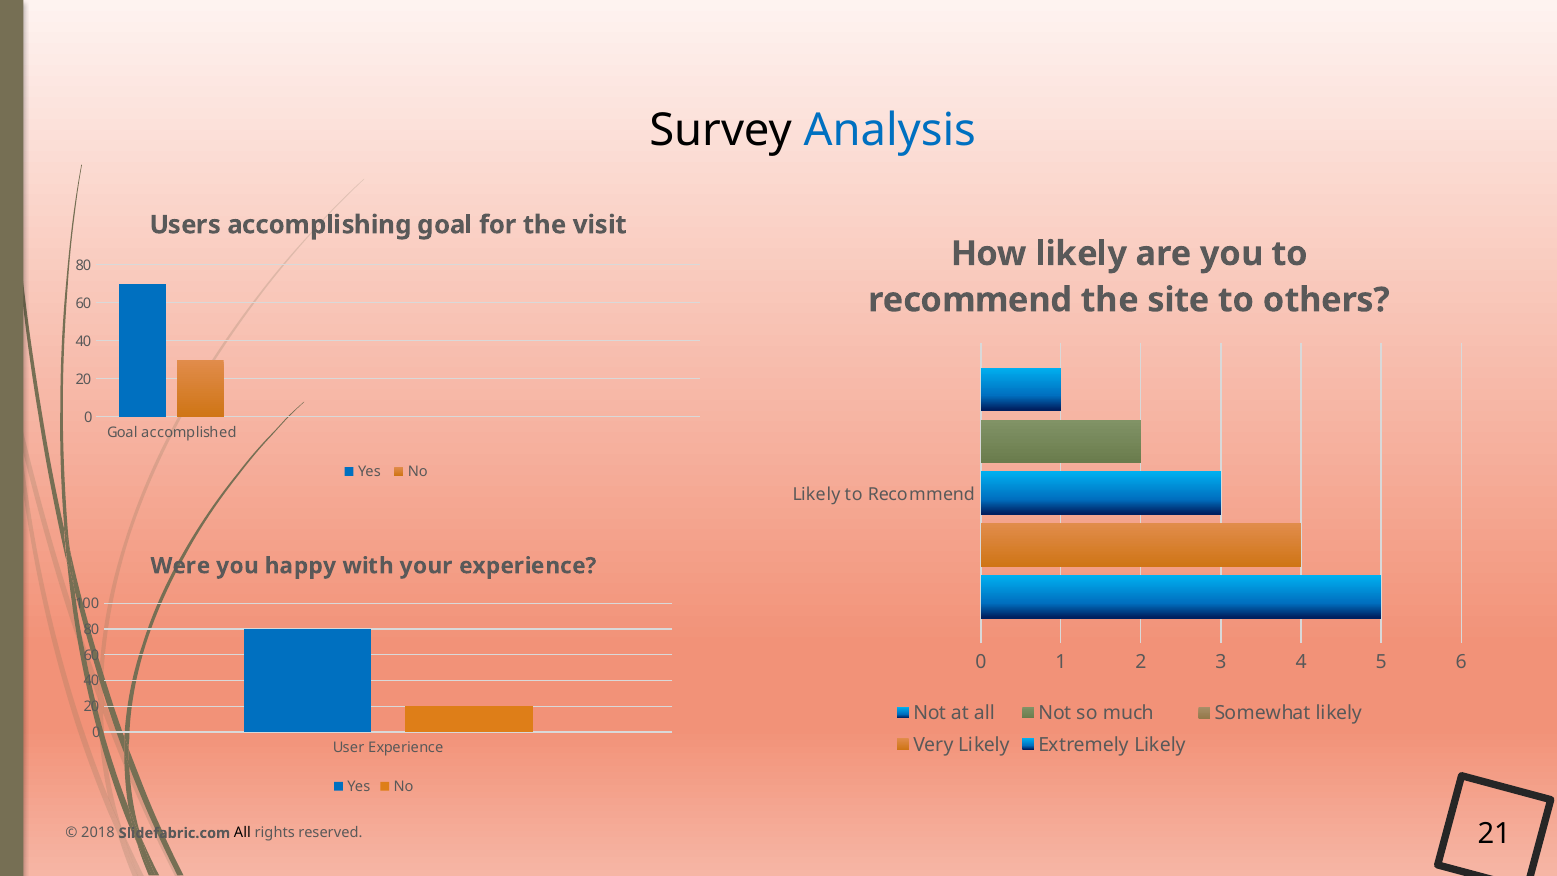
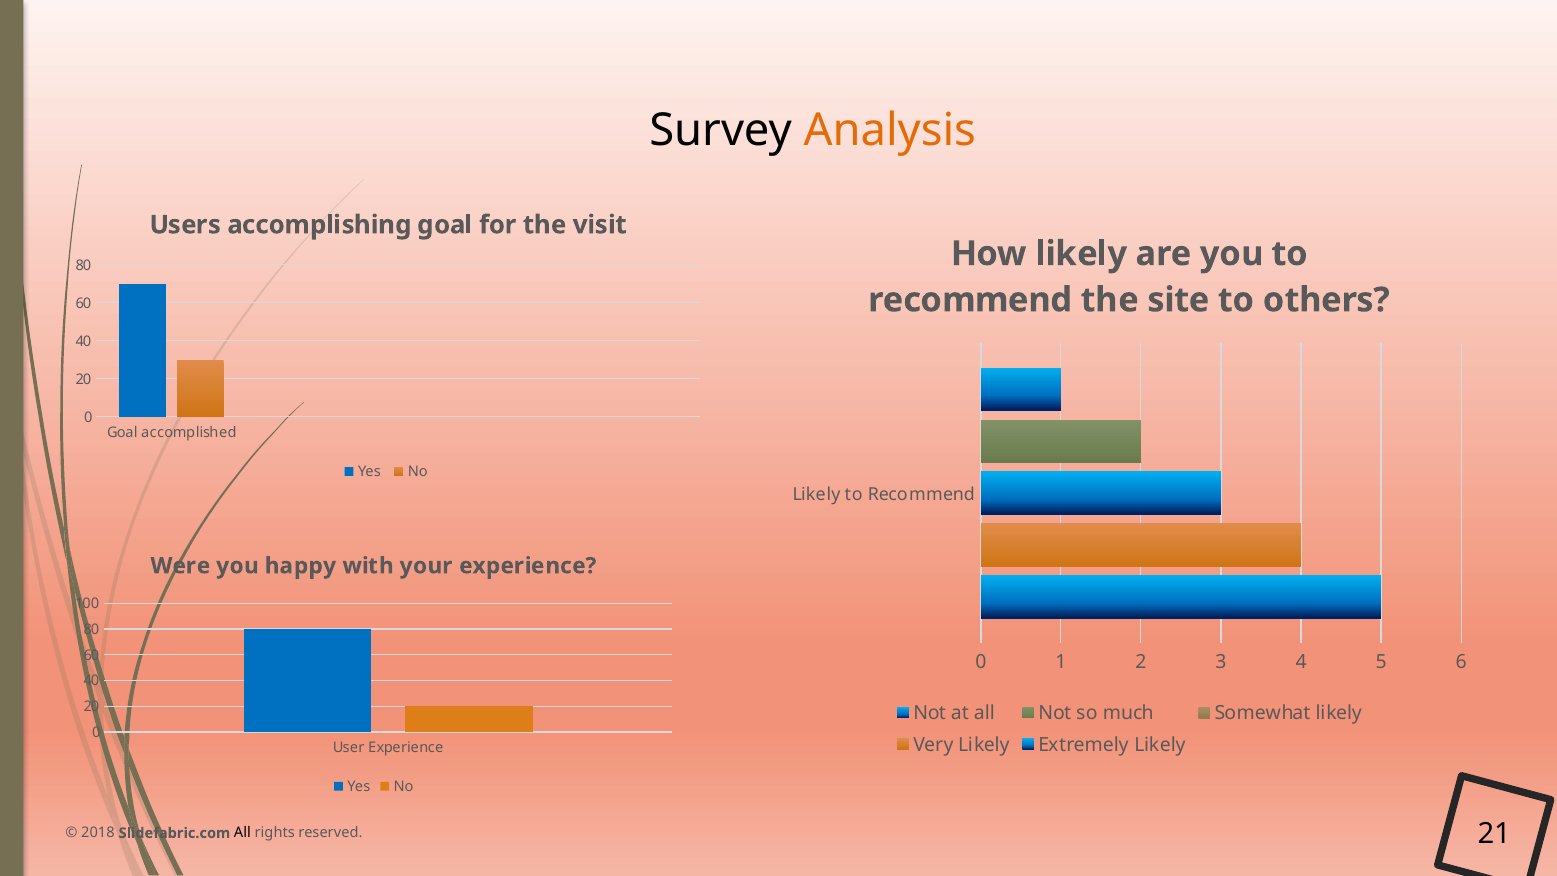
Analysis colour: blue -> orange
